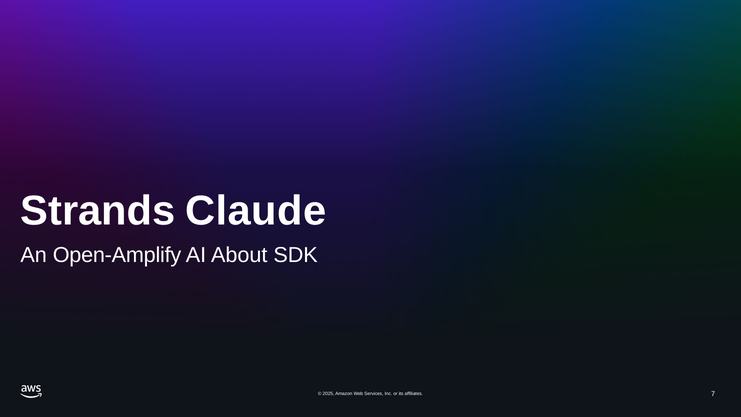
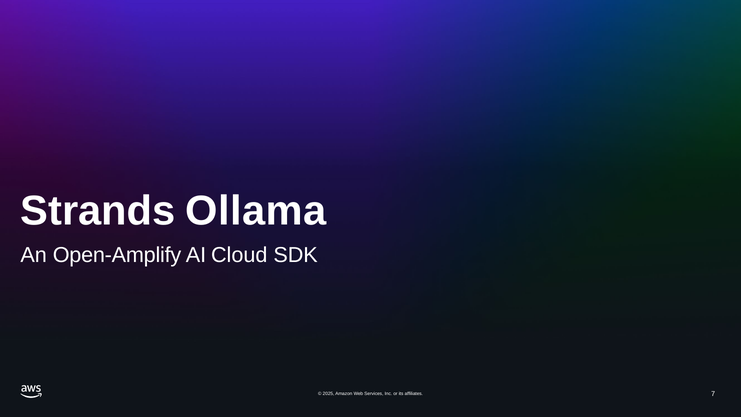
Claude: Claude -> Ollama
About: About -> Cloud
